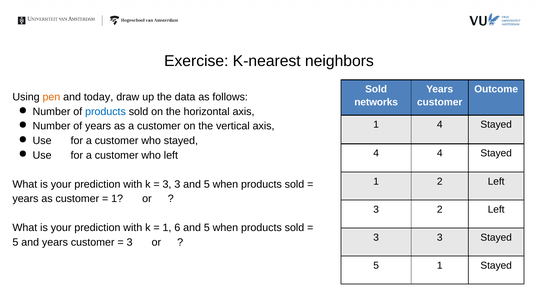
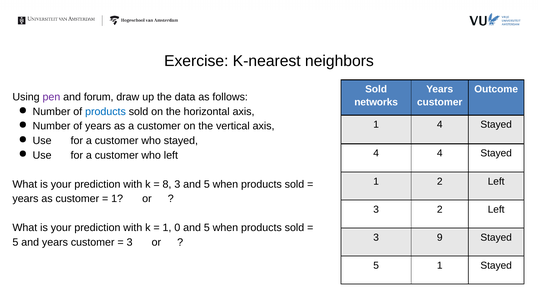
pen colour: orange -> purple
today: today -> forum
3 at (167, 185): 3 -> 8
6: 6 -> 0
3 at (440, 238): 3 -> 9
